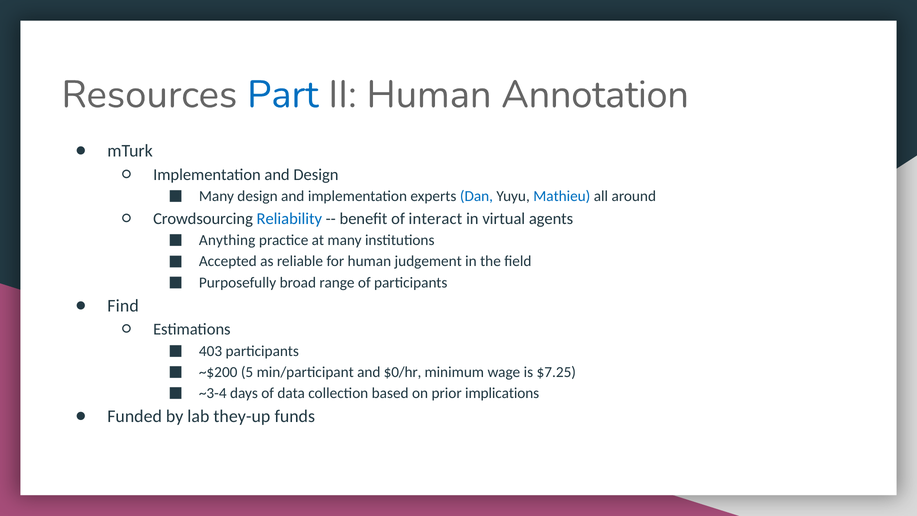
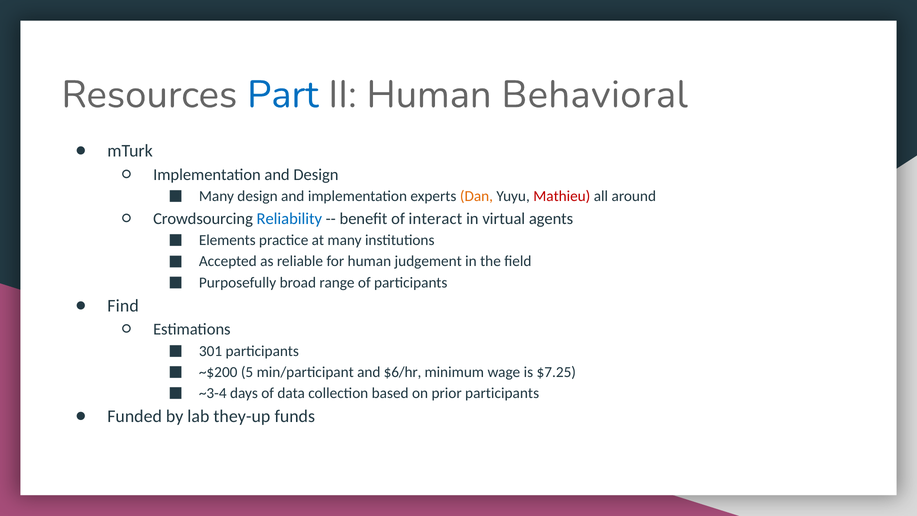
Annotation: Annotation -> Behavioral
Dan colour: blue -> orange
Mathieu colour: blue -> red
Anything: Anything -> Elements
403: 403 -> 301
$0/hr: $0/hr -> $6/hr
prior implications: implications -> participants
